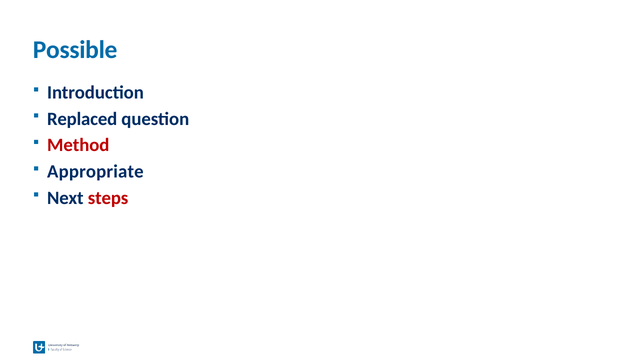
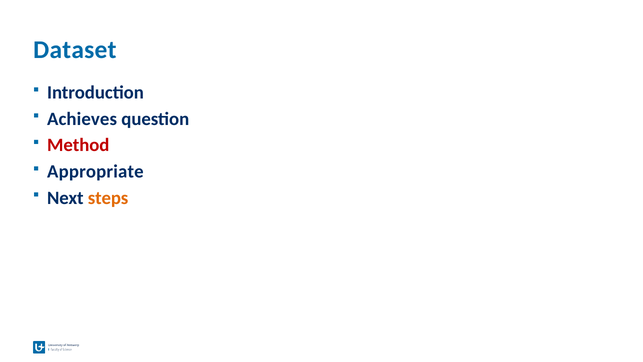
Possible: Possible -> Dataset
Replaced: Replaced -> Achieves
steps colour: red -> orange
